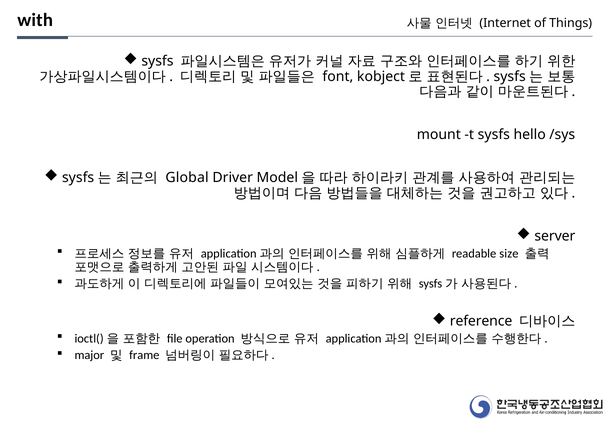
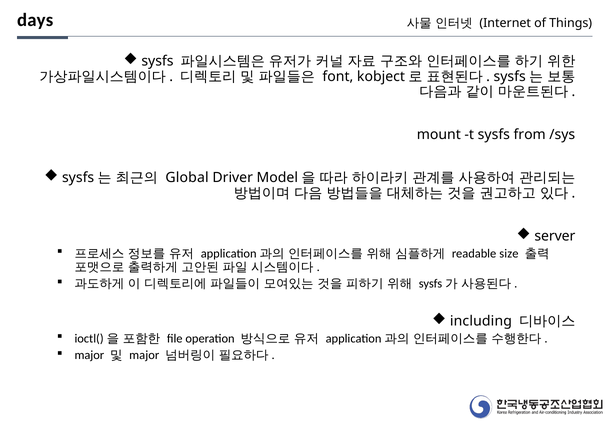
with: with -> days
hello: hello -> from
reference: reference -> including
frame at (144, 355): frame -> major
